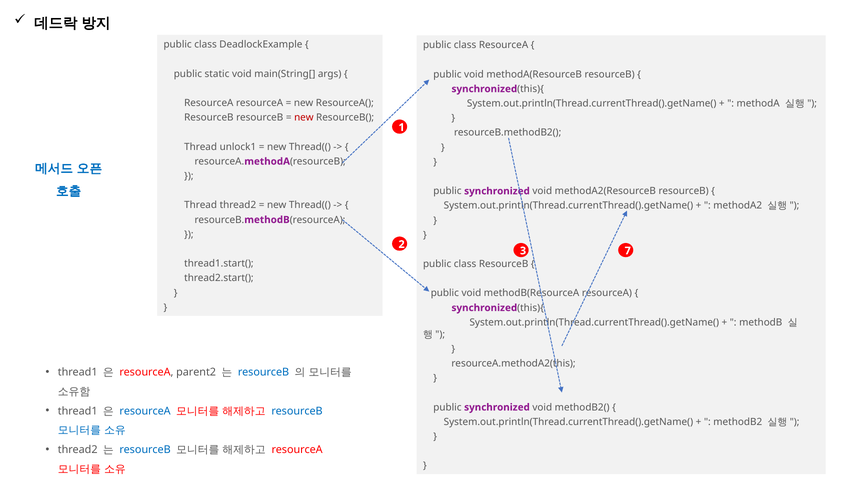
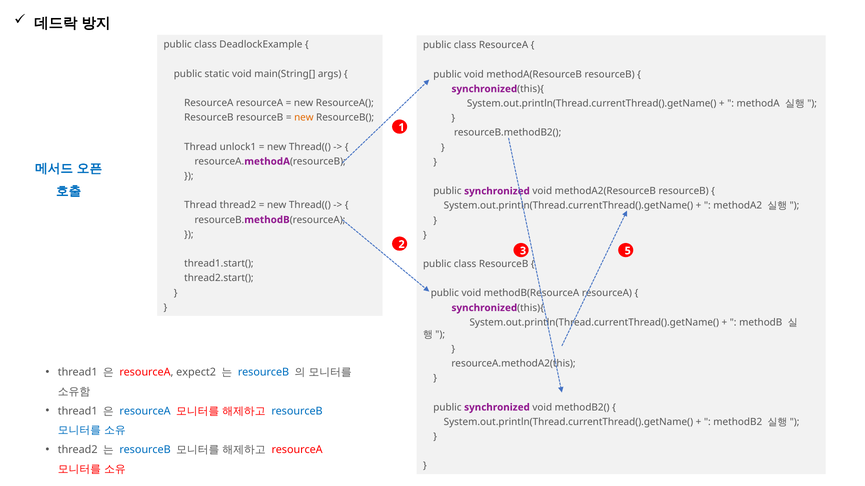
new at (304, 118) colour: red -> orange
7: 7 -> 5
parent2: parent2 -> expect2
